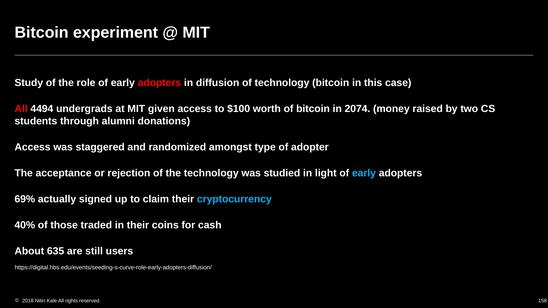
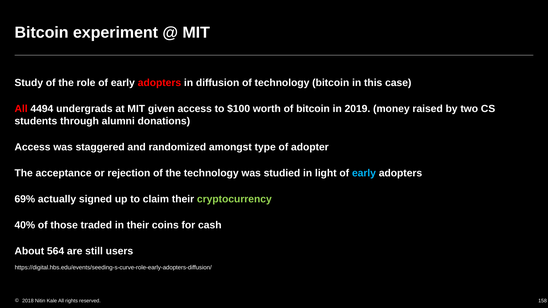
2074: 2074 -> 2019
cryptocurrency colour: light blue -> light green
635: 635 -> 564
